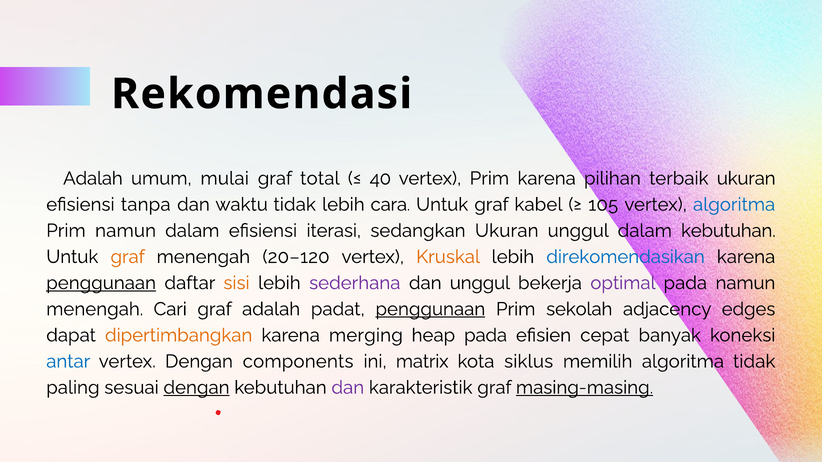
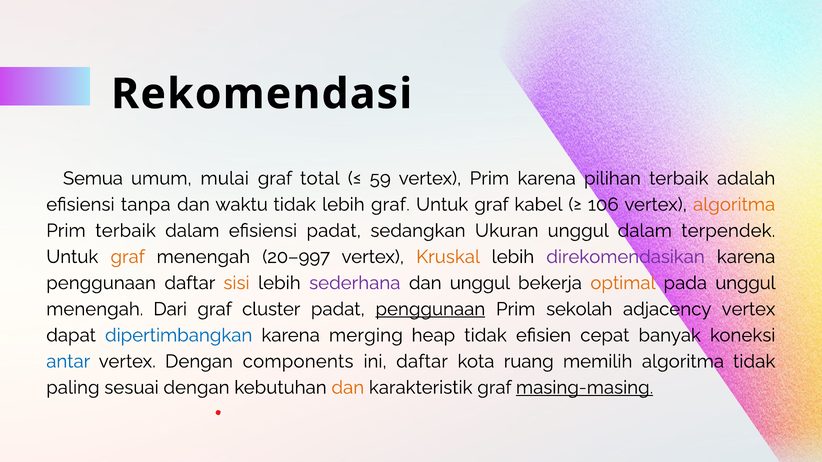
Adalah at (93, 179): Adalah -> Semua
40: 40 -> 59
terbaik ukuran: ukuran -> adalah
lebih cara: cara -> graf
105: 105 -> 106
algoritma at (734, 205) colour: blue -> orange
Prim namun: namun -> terbaik
efisiensi iterasi: iterasi -> padat
dalam kebutuhan: kebutuhan -> terpendek
20–120: 20–120 -> 20–997
direkomendasikan colour: blue -> purple
penggunaan at (101, 283) underline: present -> none
optimal colour: purple -> orange
pada namun: namun -> unggul
Cari: Cari -> Dari
graf adalah: adalah -> cluster
adjacency edges: edges -> vertex
dipertimbangkan colour: orange -> blue
heap pada: pada -> tidak
ini matrix: matrix -> daftar
siklus: siklus -> ruang
dengan at (196, 388) underline: present -> none
dan at (348, 388) colour: purple -> orange
